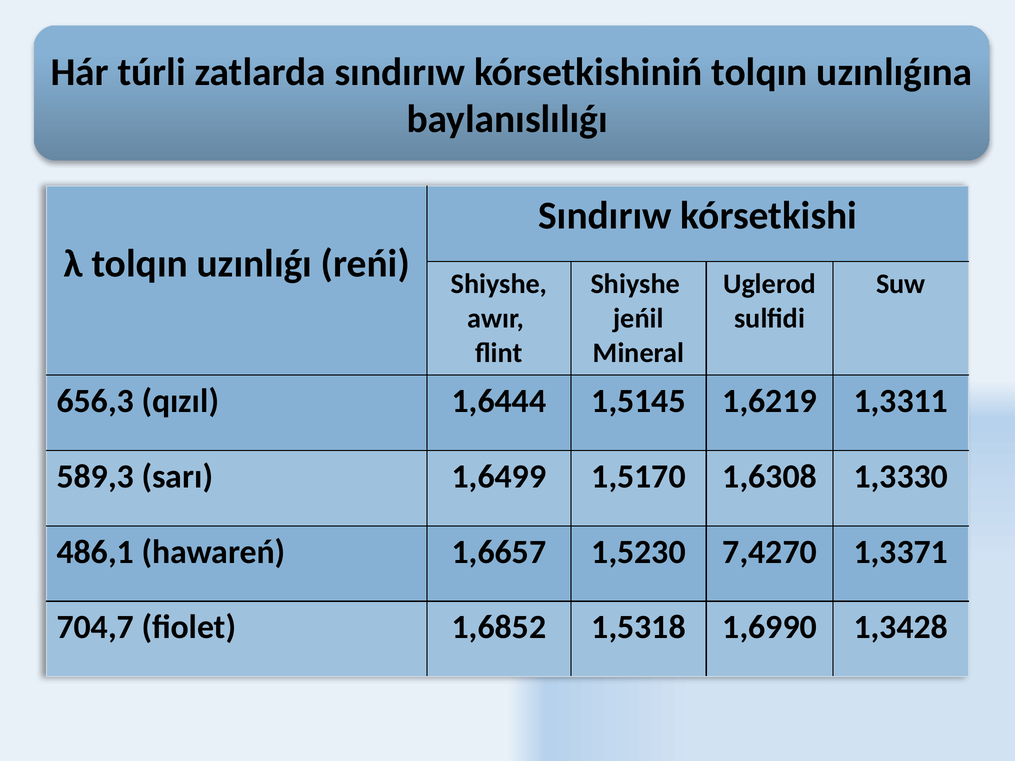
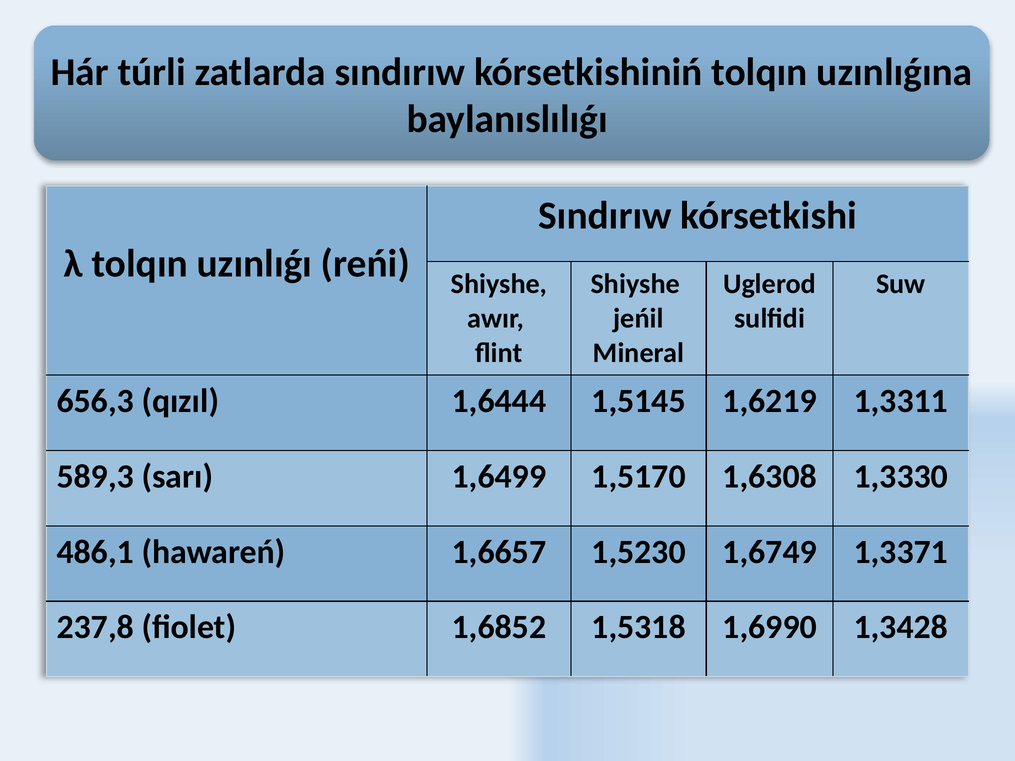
7,4270: 7,4270 -> 1,6749
704,7: 704,7 -> 237,8
